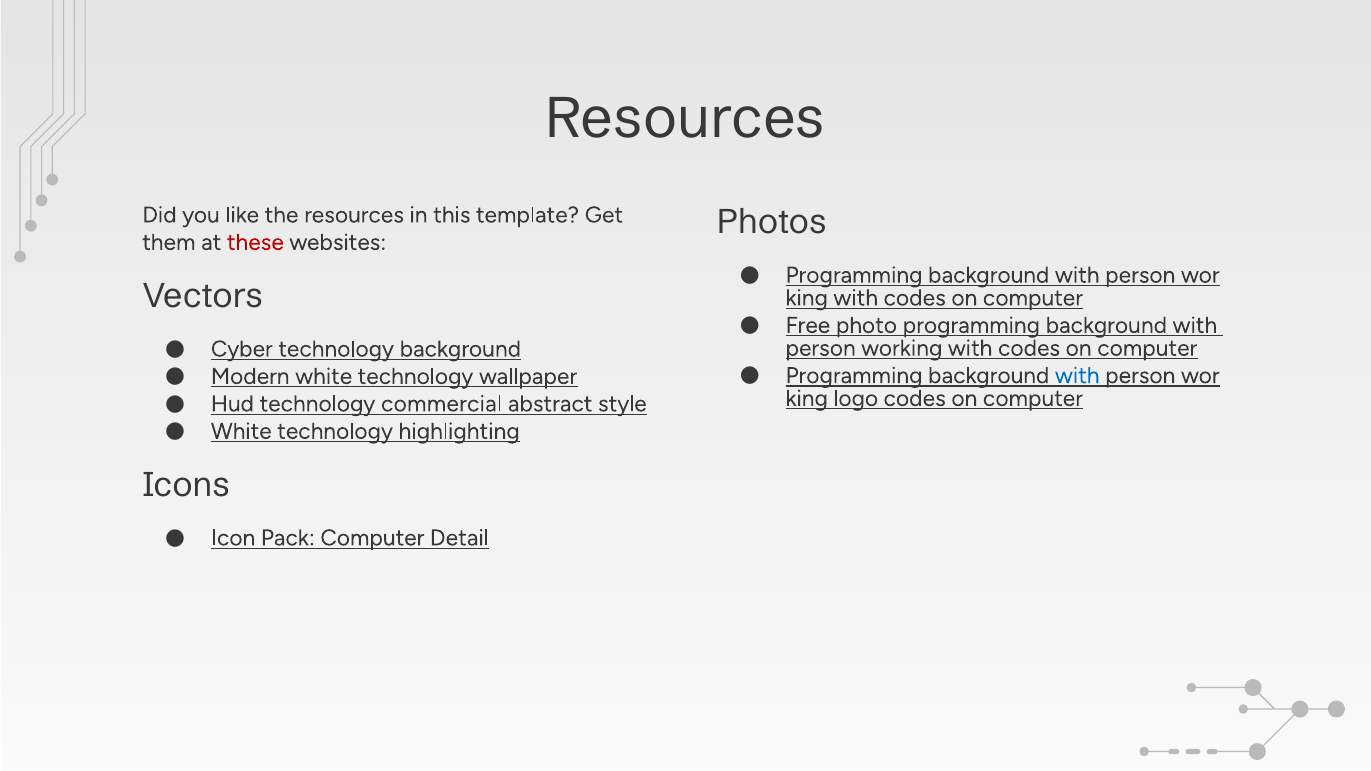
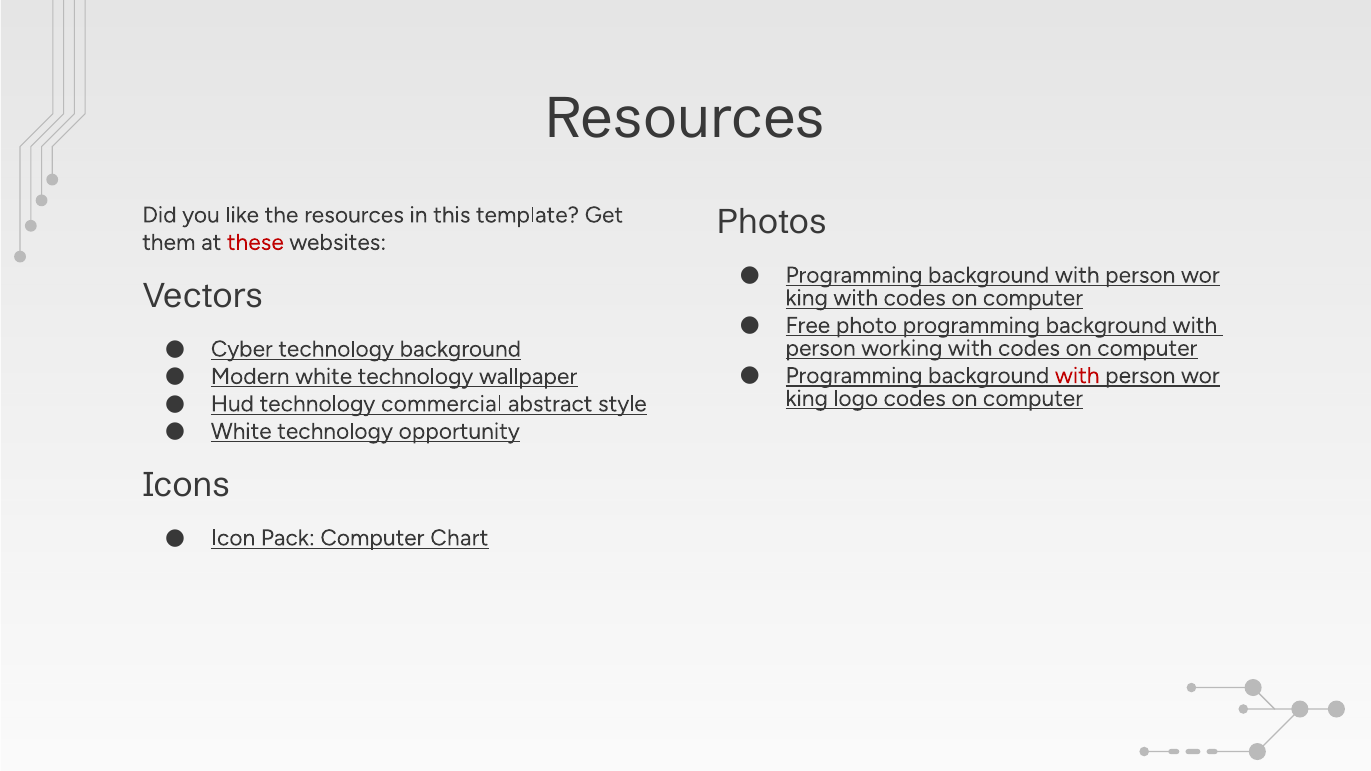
with at (1077, 376) colour: blue -> red
highlighting: highlighting -> opportunity
Detail: Detail -> Chart
